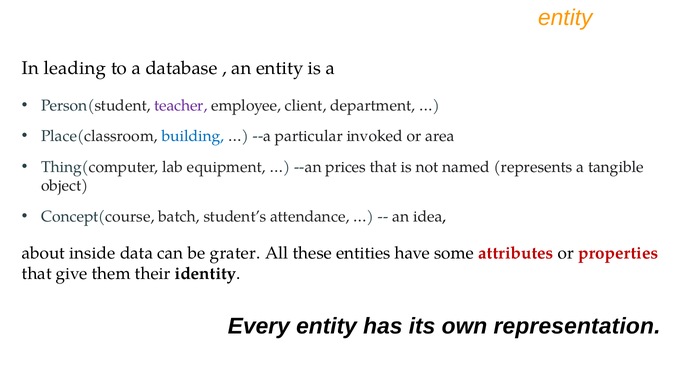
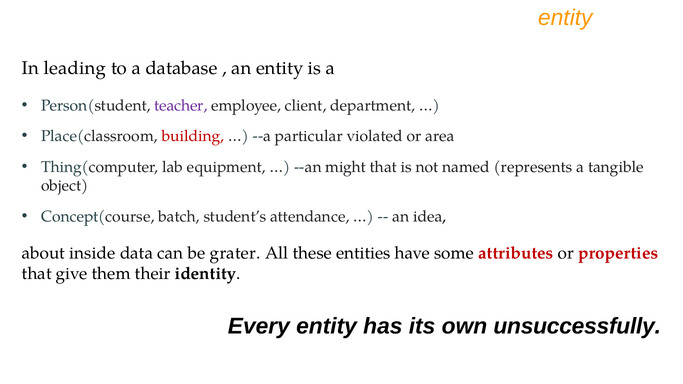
building colour: blue -> red
invoked: invoked -> violated
prices: prices -> might
representation: representation -> unsuccessfully
